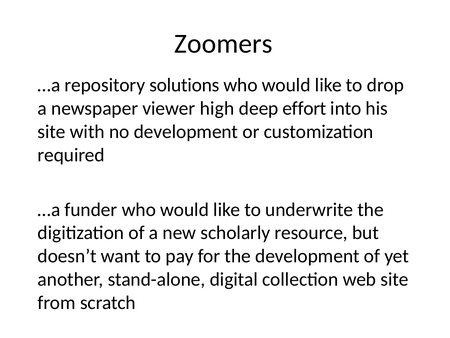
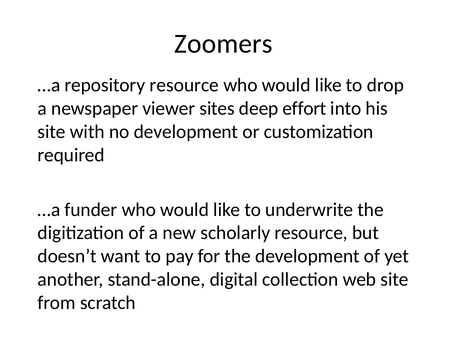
repository solutions: solutions -> resource
high: high -> sites
